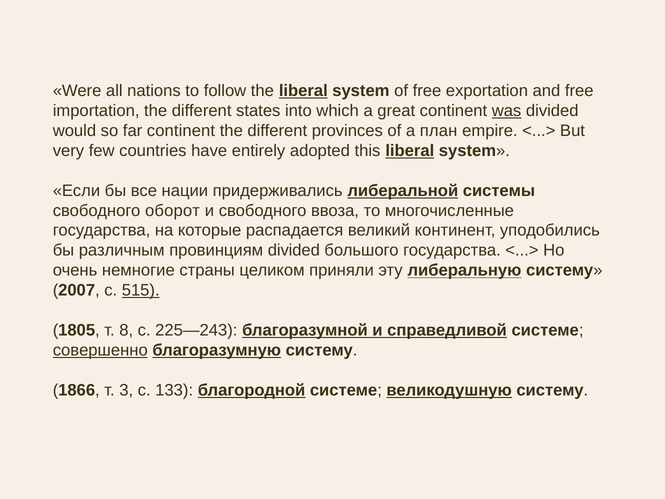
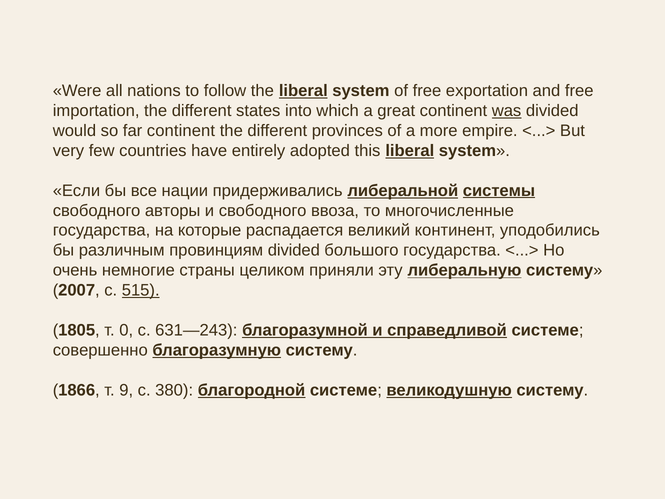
план: план -> more
системы underline: none -> present
оборот: оборот -> авторы
8: 8 -> 0
225—243: 225—243 -> 631—243
совершенно underline: present -> none
3: 3 -> 9
133: 133 -> 380
